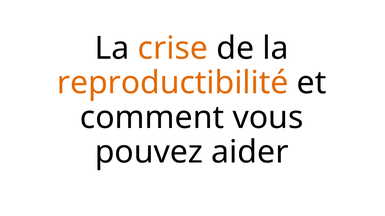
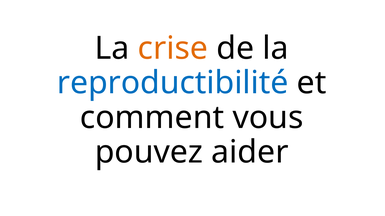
reproductibilité colour: orange -> blue
